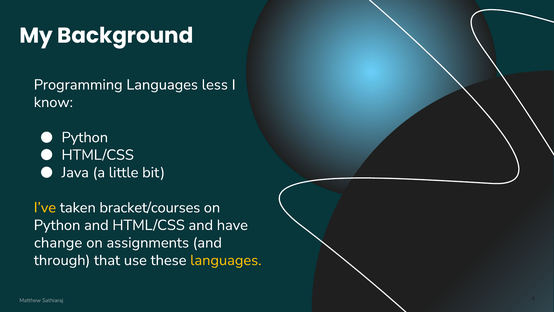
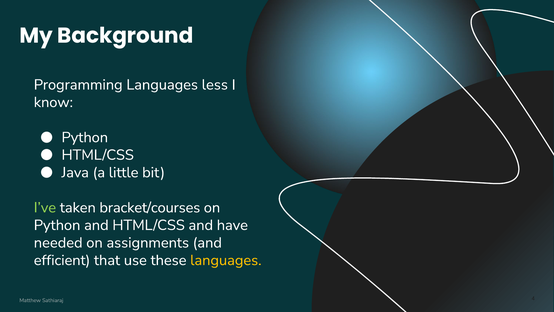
I’ve colour: yellow -> light green
change: change -> needed
through: through -> efficient
